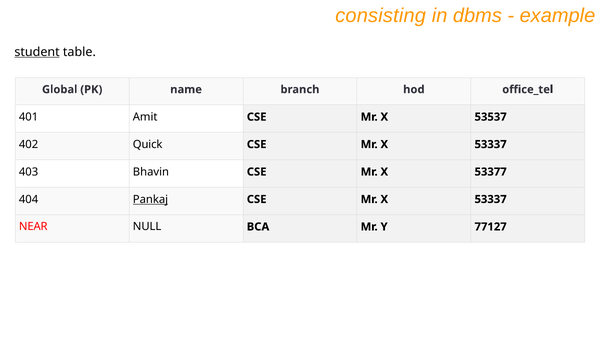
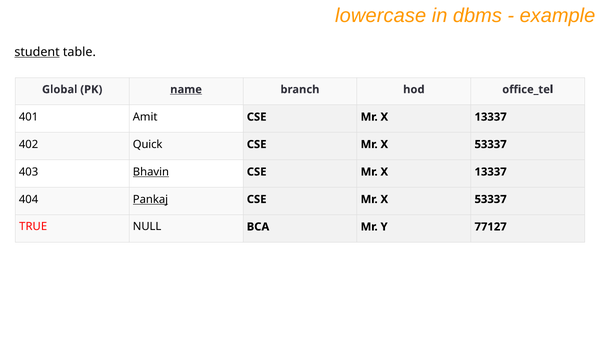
consisting: consisting -> lowercase
name underline: none -> present
53537 at (491, 117): 53537 -> 13337
Bhavin underline: none -> present
53377 at (491, 172): 53377 -> 13337
NEAR: NEAR -> TRUE
